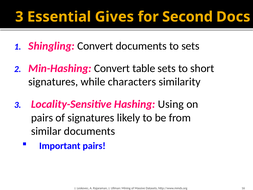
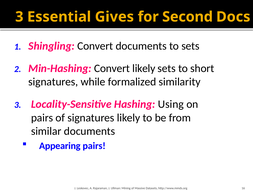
Convert table: table -> likely
characters: characters -> formalized
Important: Important -> Appearing
